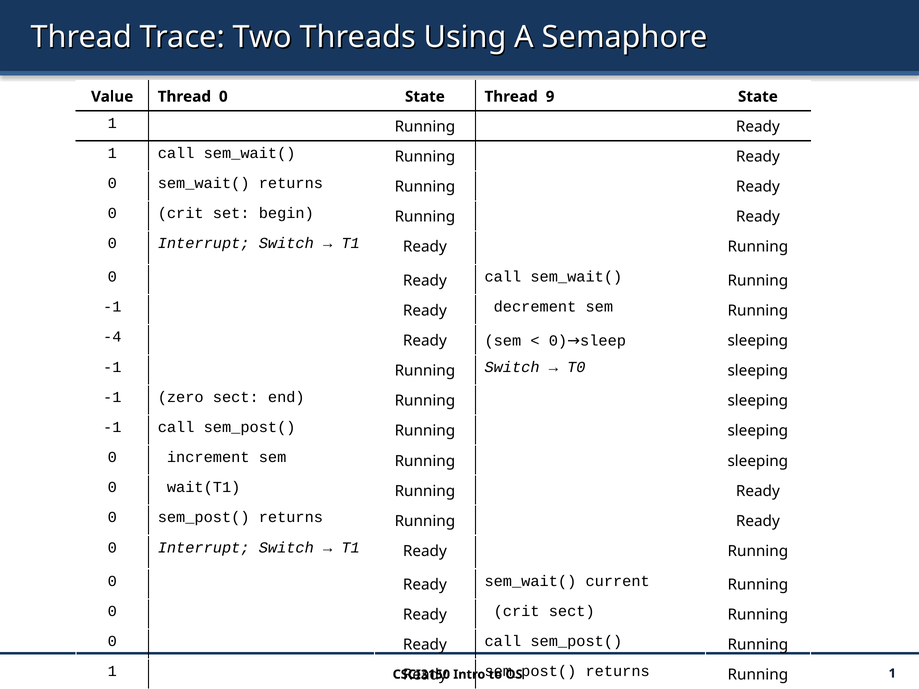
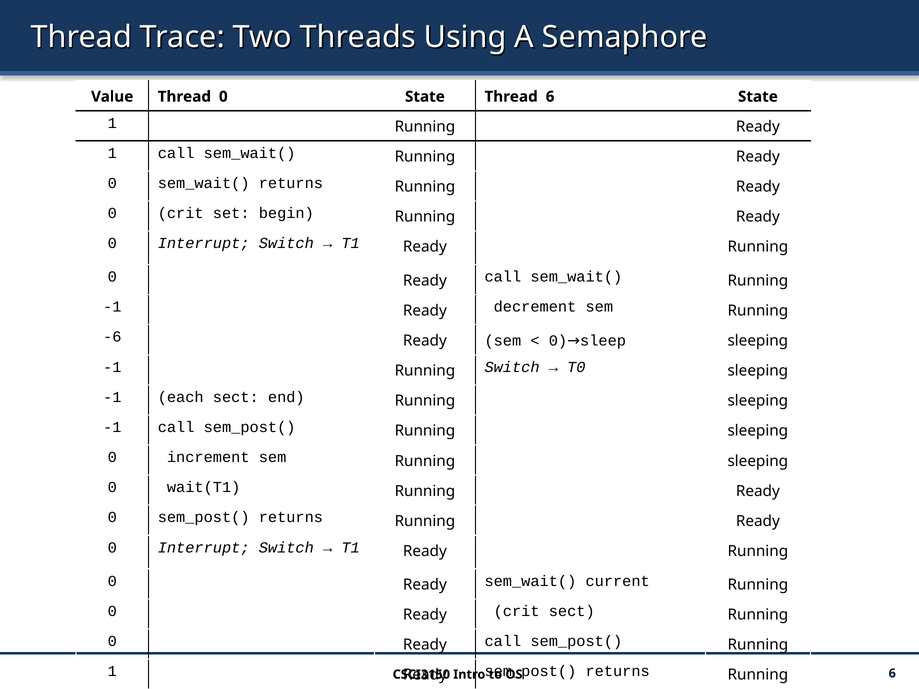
Thread 9: 9 -> 6
-4: -4 -> -6
zero: zero -> each
returns Running 1: 1 -> 6
